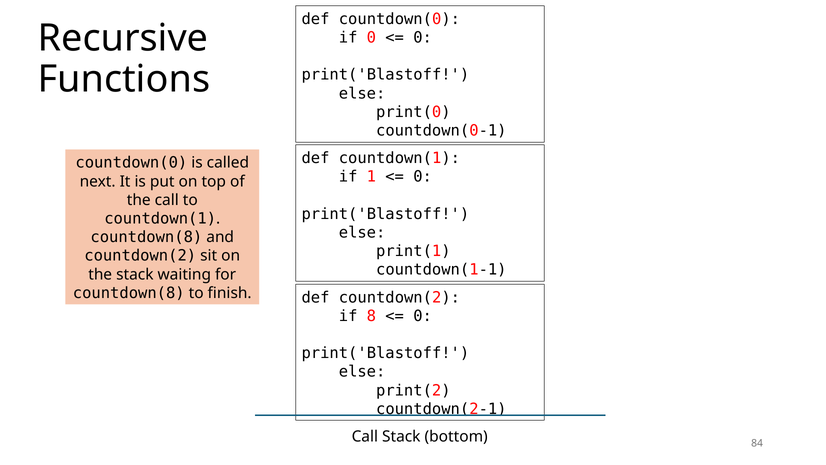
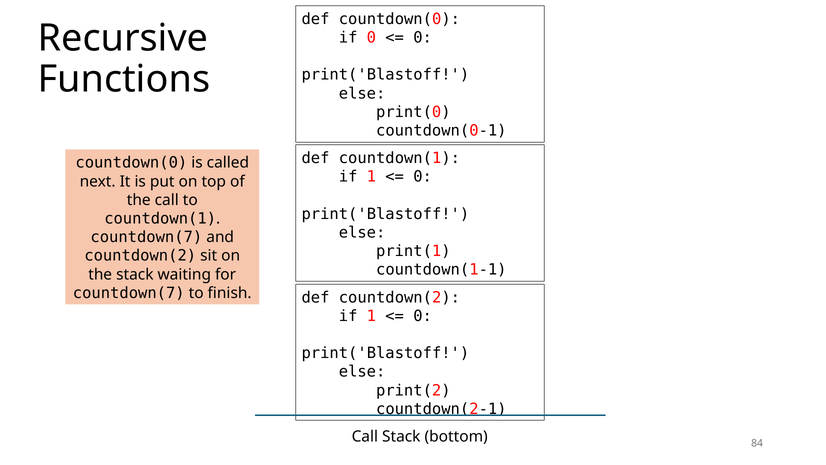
countdown(8 at (146, 237): countdown(8 -> countdown(7
countdown(8 at (129, 293): countdown(8 -> countdown(7
8 at (371, 316): 8 -> 1
